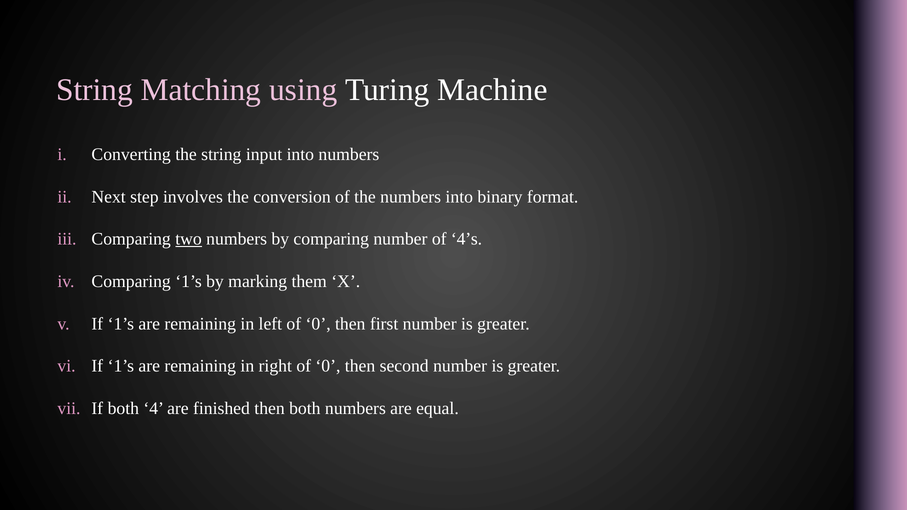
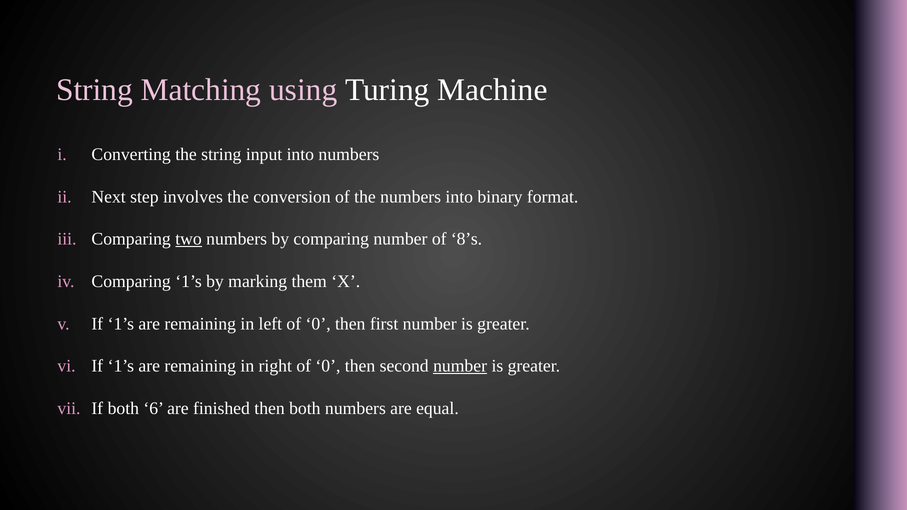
4’s: 4’s -> 8’s
number at (460, 366) underline: none -> present
4: 4 -> 6
